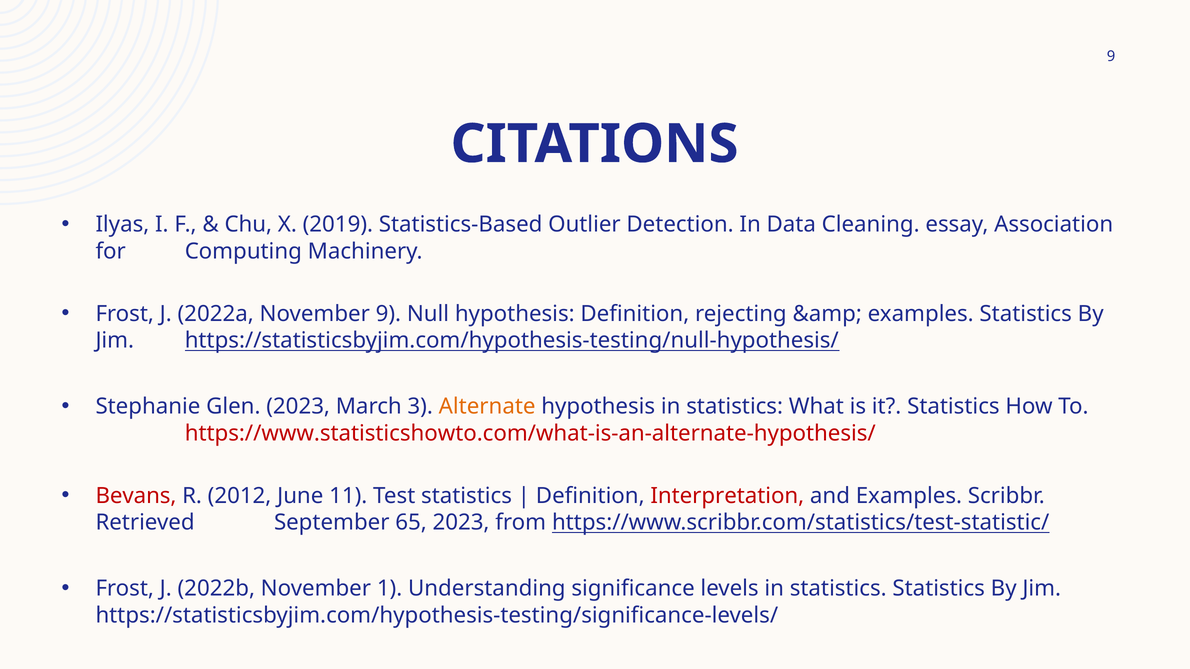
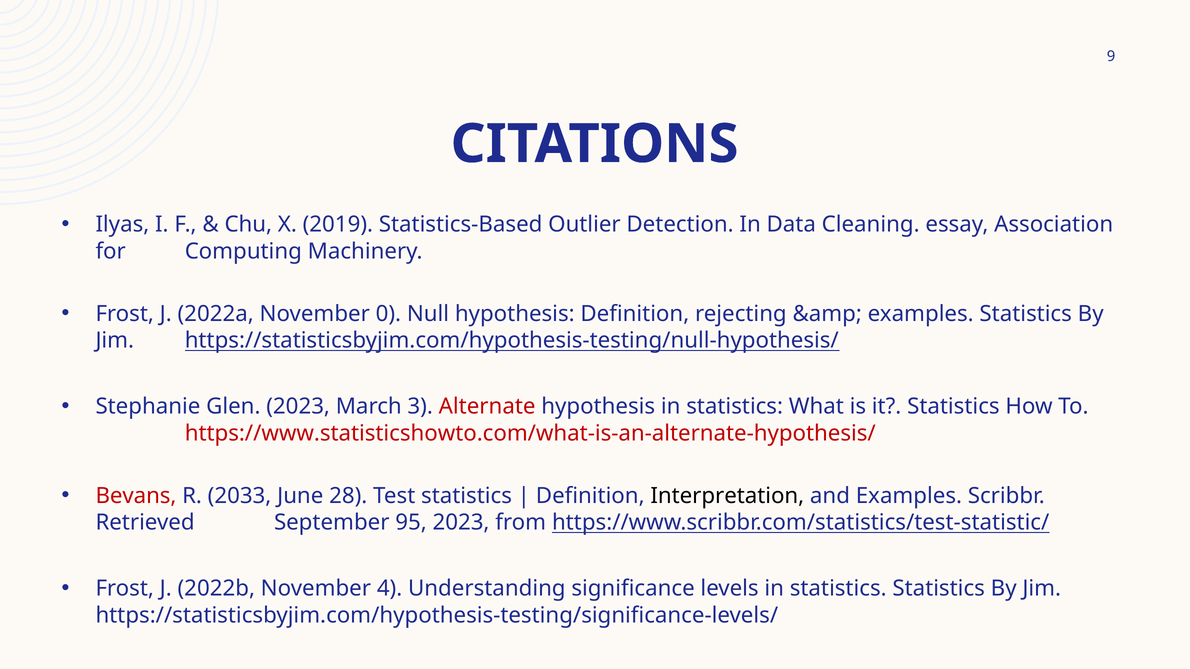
November 9: 9 -> 0
Alternate colour: orange -> red
2012: 2012 -> 2033
11: 11 -> 28
Interpretation colour: red -> black
65: 65 -> 95
1: 1 -> 4
